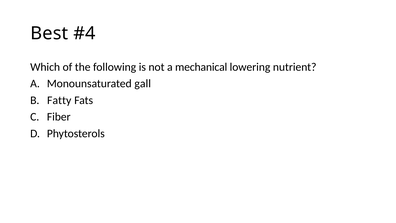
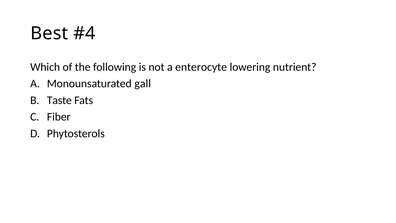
mechanical: mechanical -> enterocyte
Fatty: Fatty -> Taste
